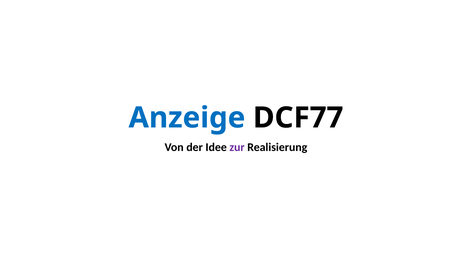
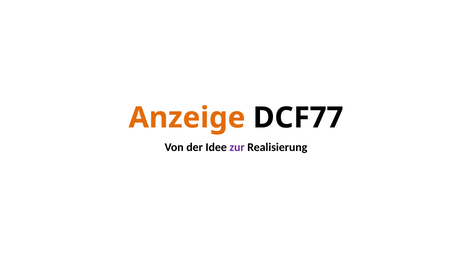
Anzeige colour: blue -> orange
